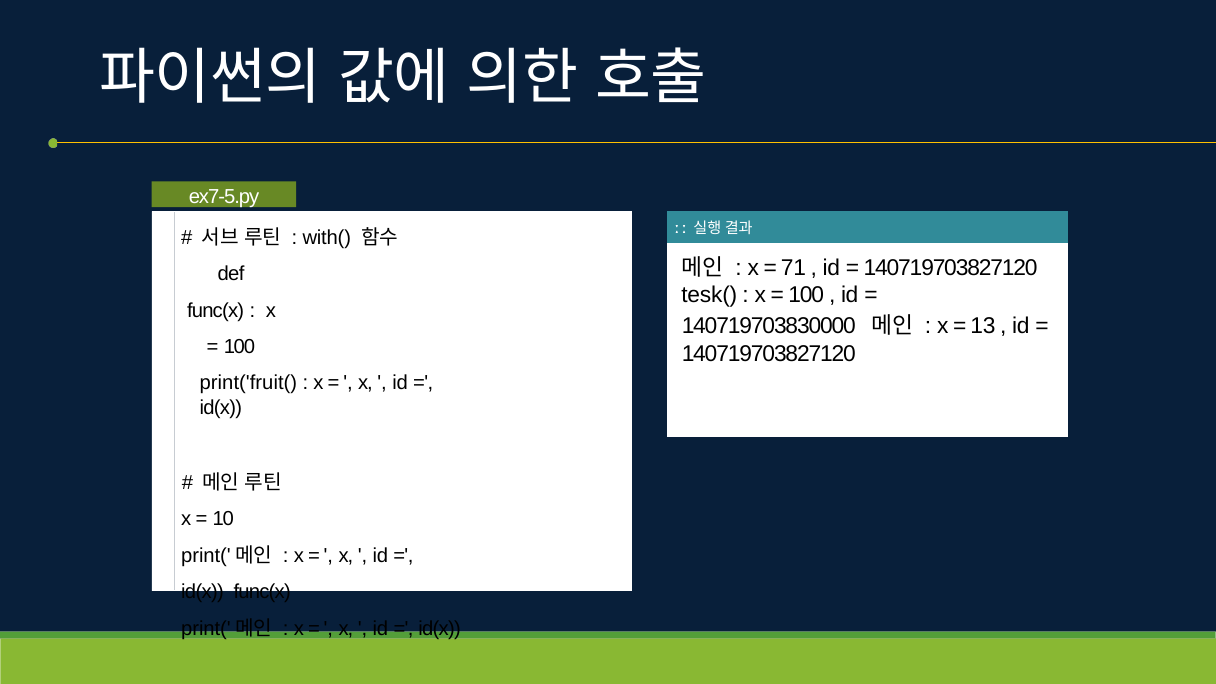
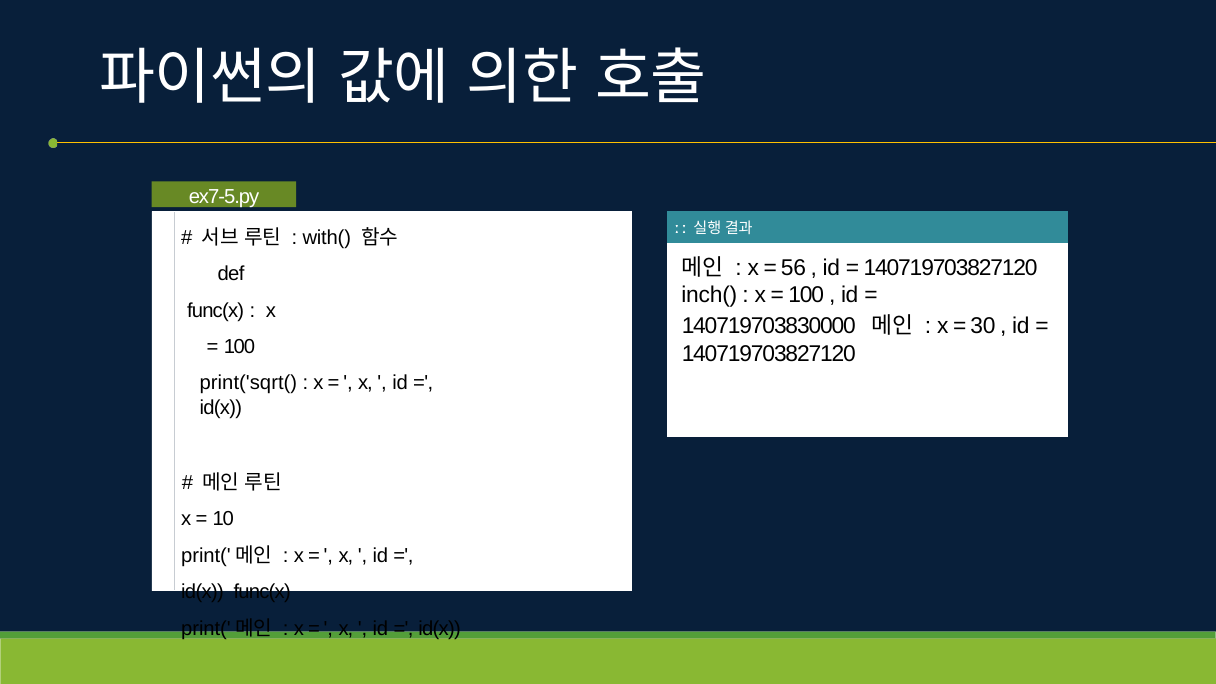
71: 71 -> 56
tesk(: tesk( -> inch(
13: 13 -> 30
print('fruit(: print('fruit( -> print('sqrt(
